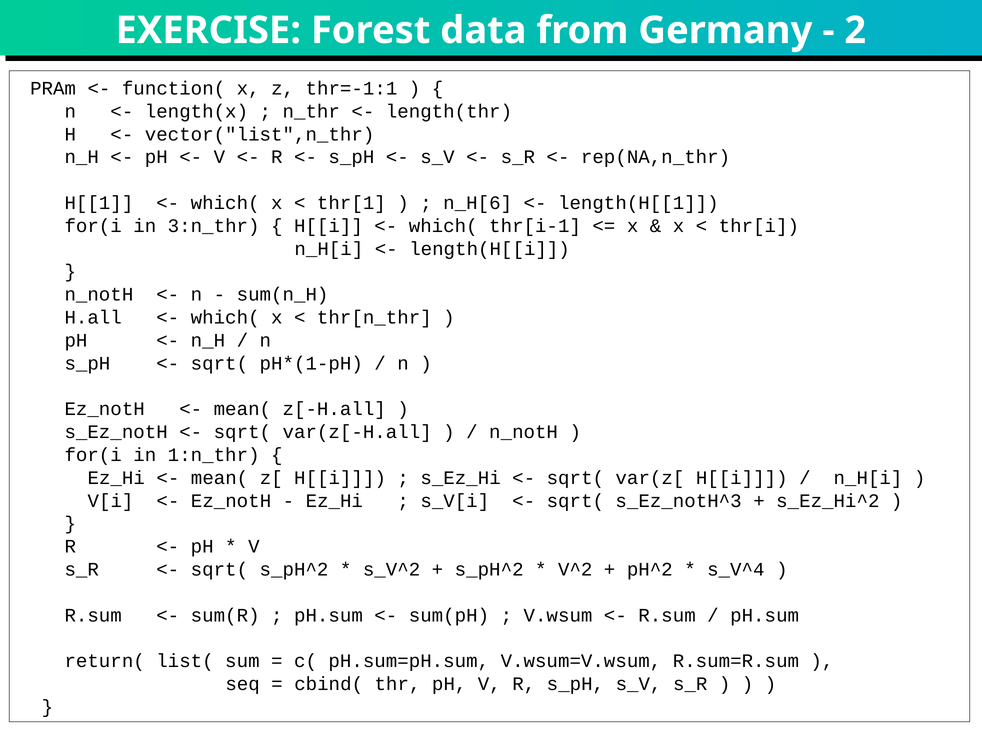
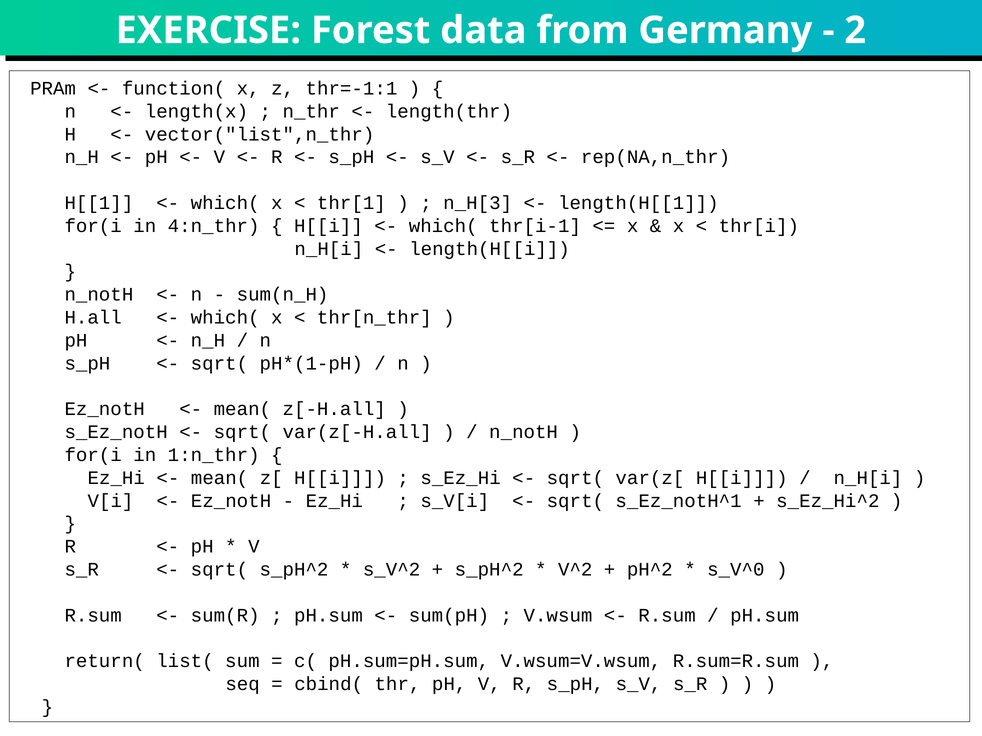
n_H[6: n_H[6 -> n_H[3
3:n_thr: 3:n_thr -> 4:n_thr
s_Ez_notH^3: s_Ez_notH^3 -> s_Ez_notH^1
s_V^4: s_V^4 -> s_V^0
